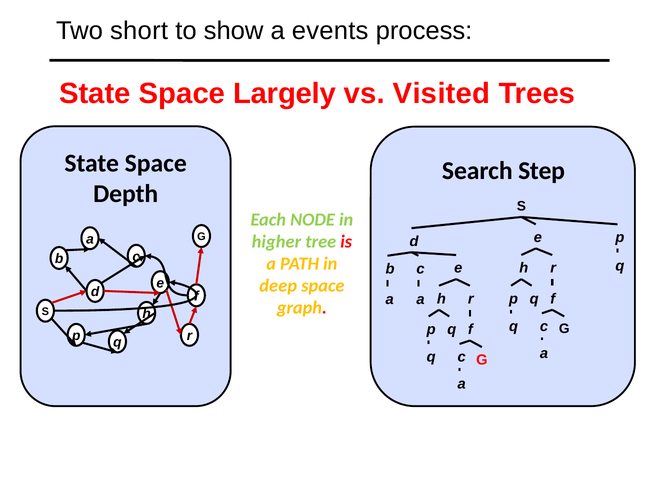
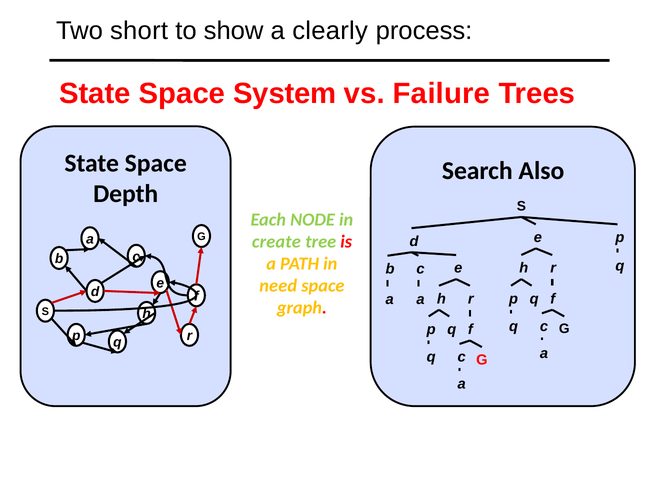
events: events -> clearly
Largely: Largely -> System
Visited: Visited -> Failure
Step: Step -> Also
higher: higher -> create
deep: deep -> need
